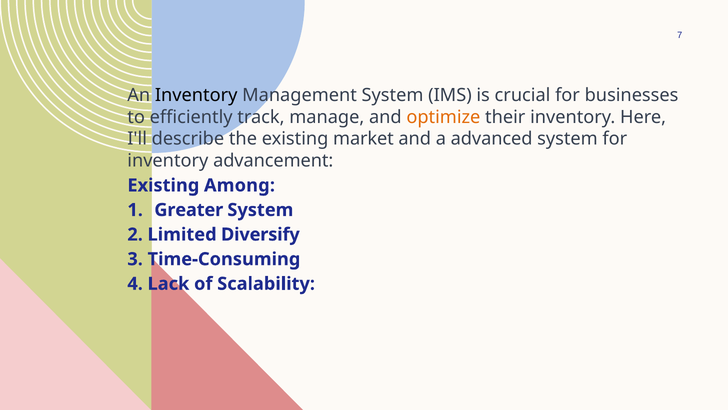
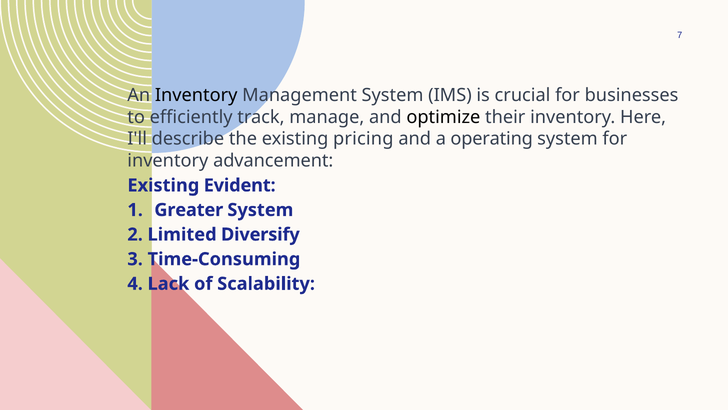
optimize colour: orange -> black
market: market -> pricing
advanced: advanced -> operating
Among: Among -> Evident
